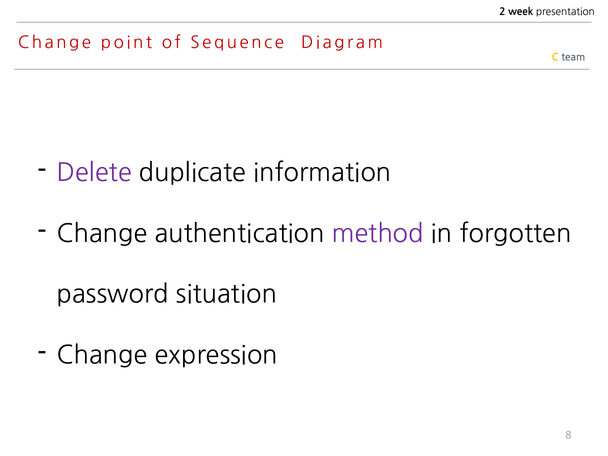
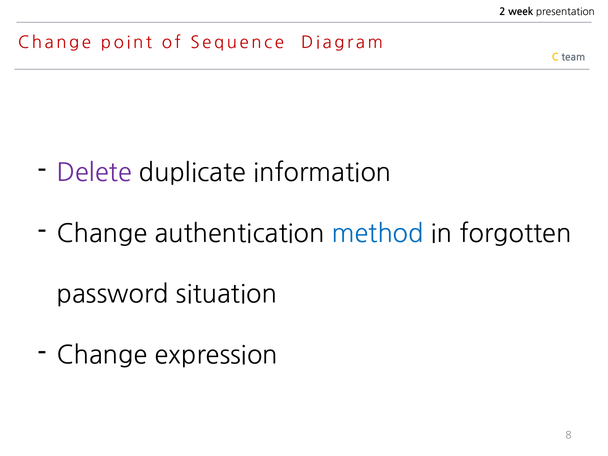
method colour: purple -> blue
